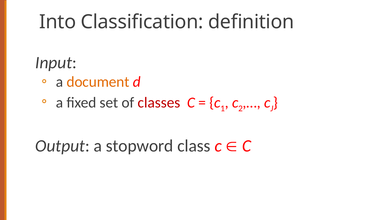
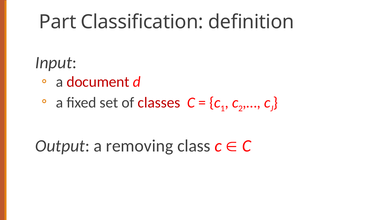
Into: Into -> Part
document colour: orange -> red
stopword: stopword -> removing
